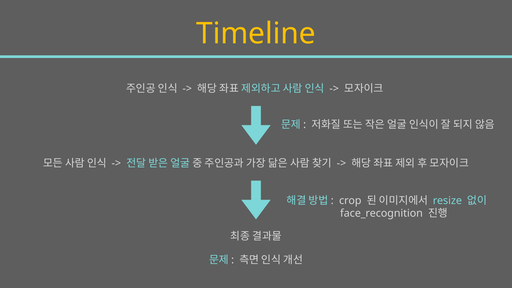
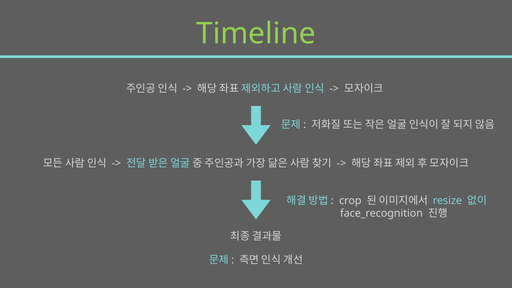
Timeline colour: yellow -> light green
